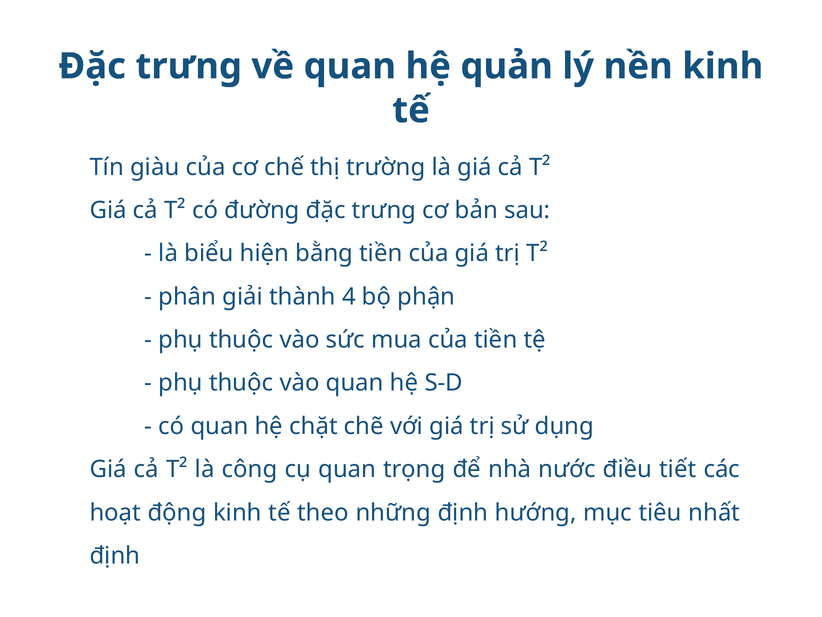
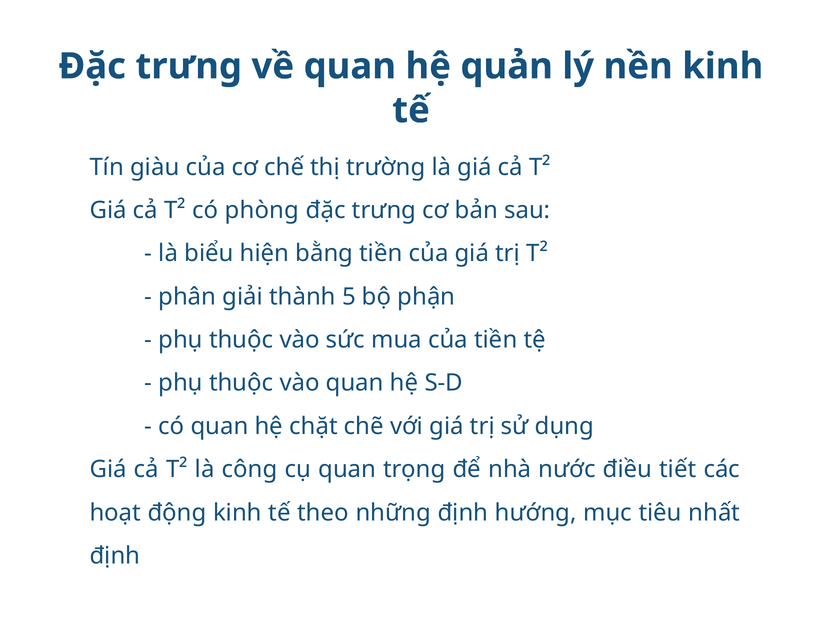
đường: đường -> phòng
4: 4 -> 5
